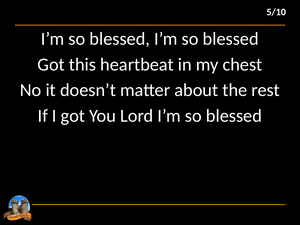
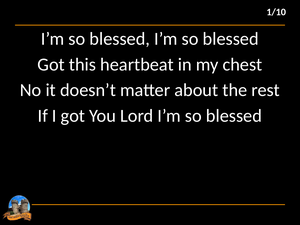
5/10: 5/10 -> 1/10
